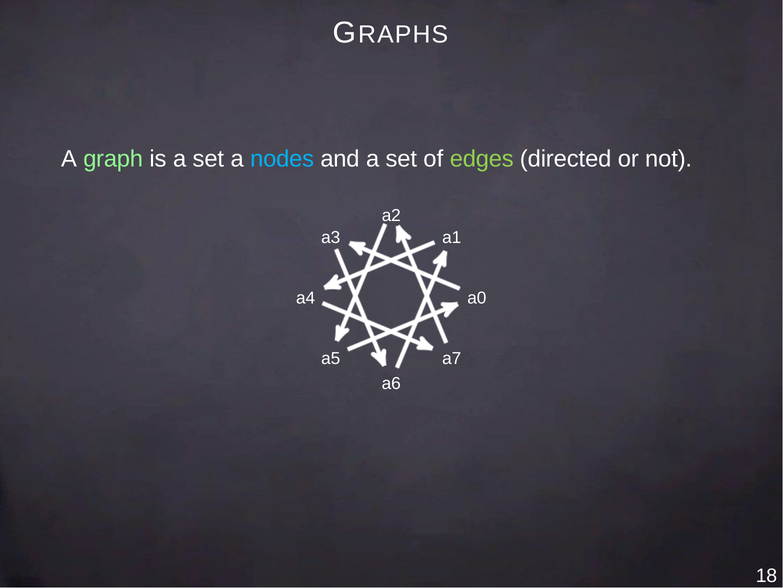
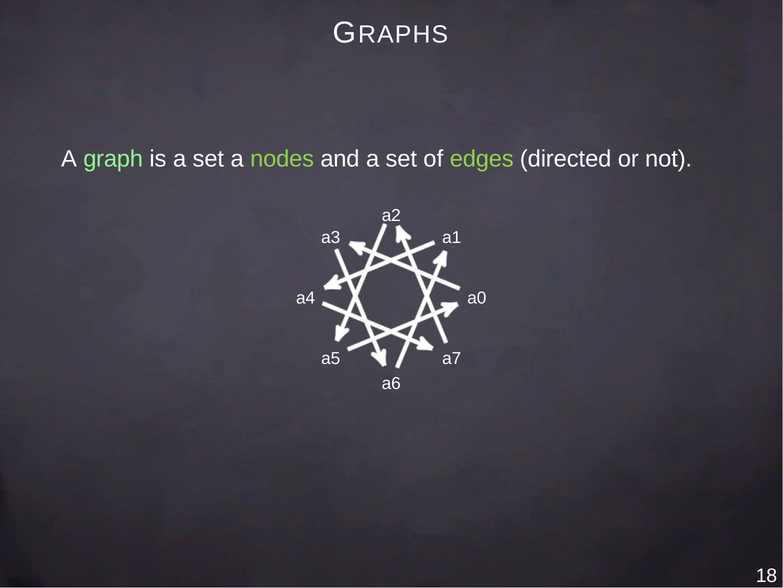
nodes colour: light blue -> light green
